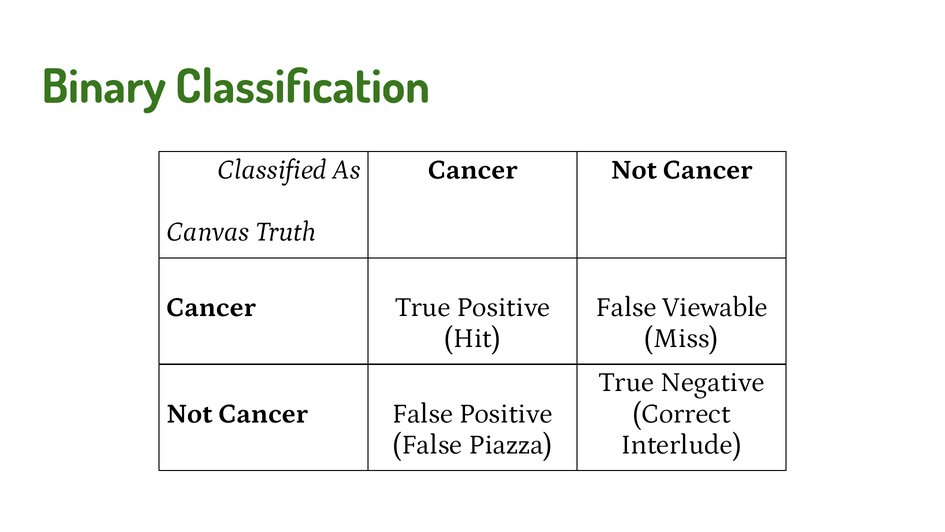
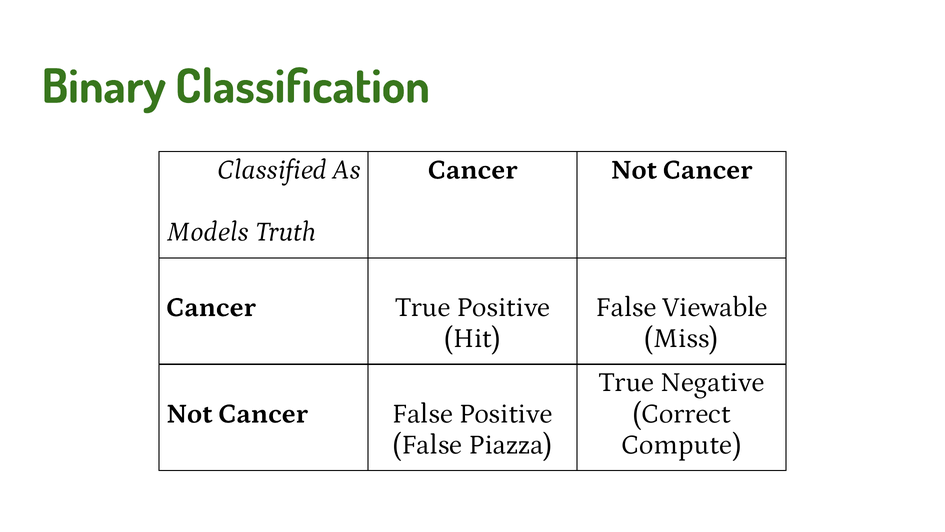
Canvas: Canvas -> Models
Interlude: Interlude -> Compute
